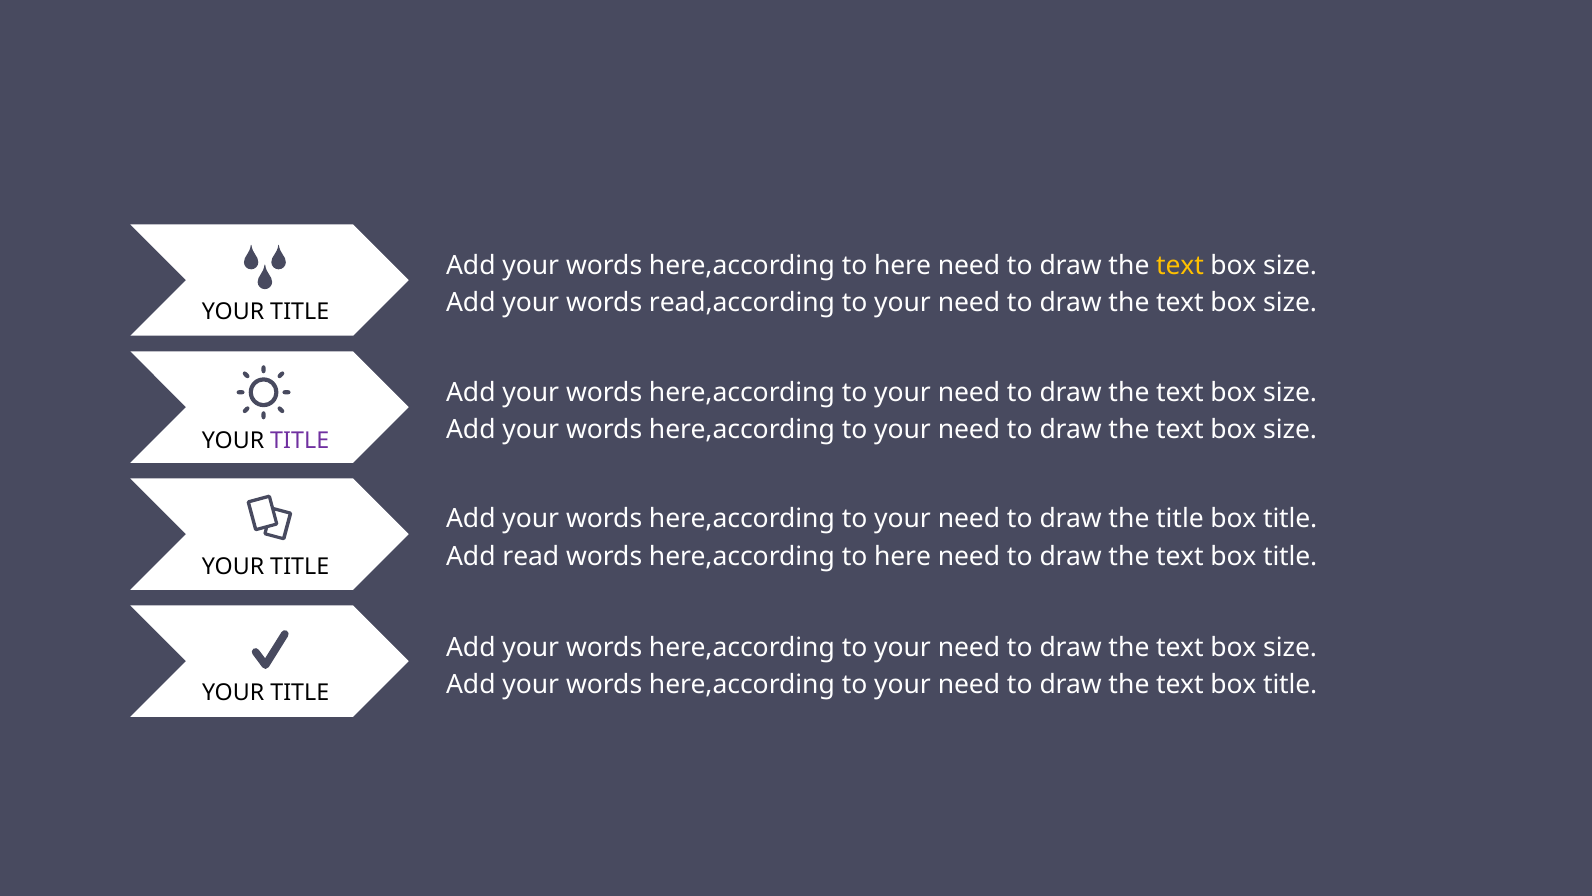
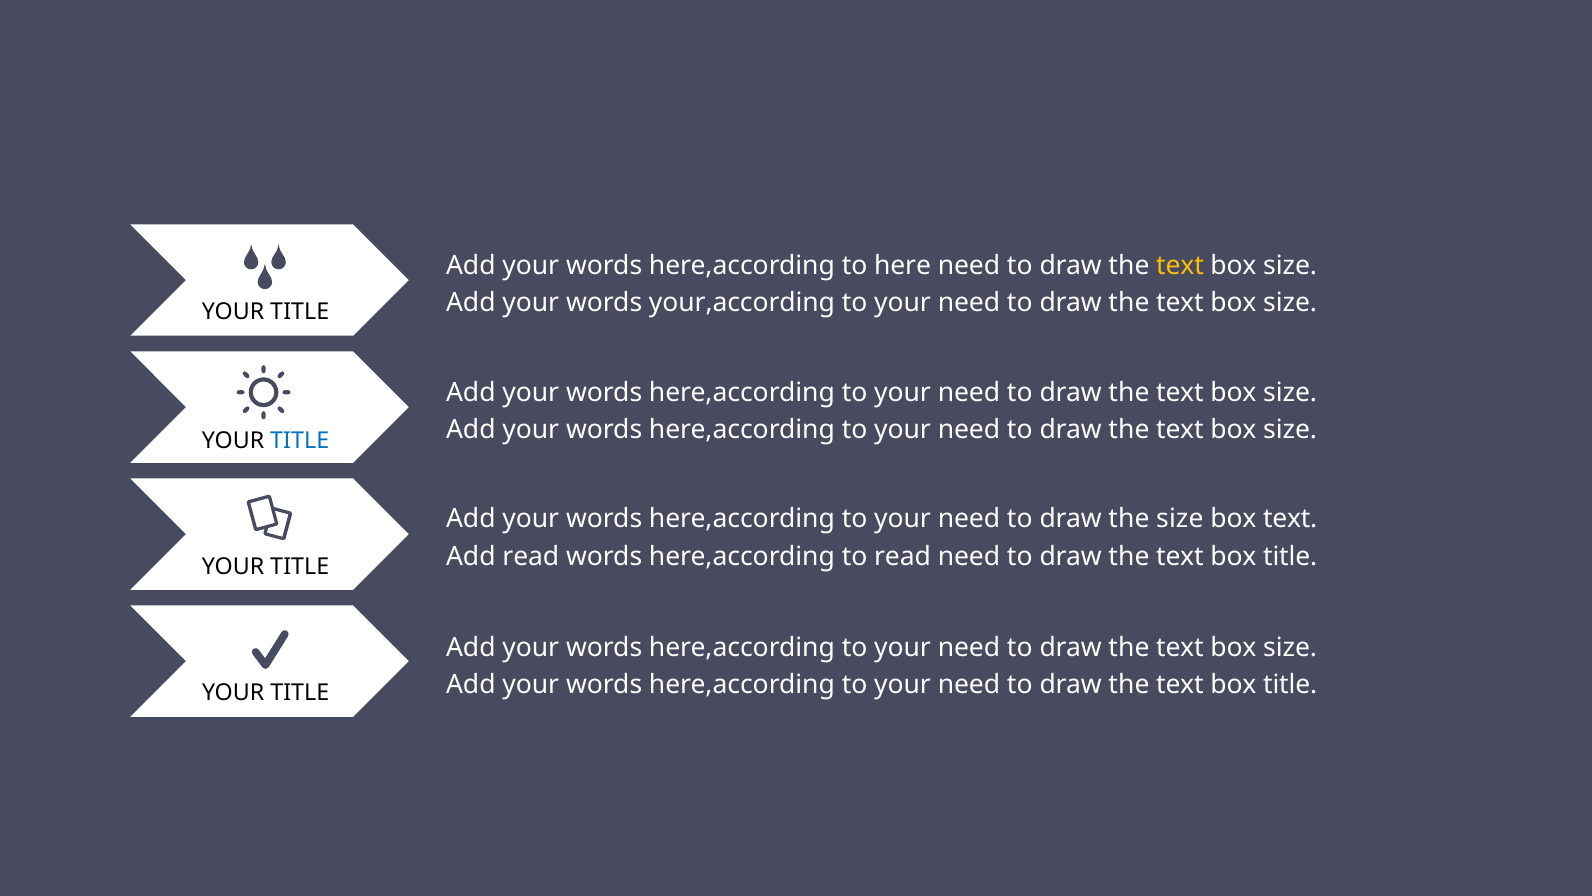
read,according: read,according -> your,according
TITLE at (300, 441) colour: purple -> blue
the title: title -> size
title at (1290, 519): title -> text
here at (903, 556): here -> read
